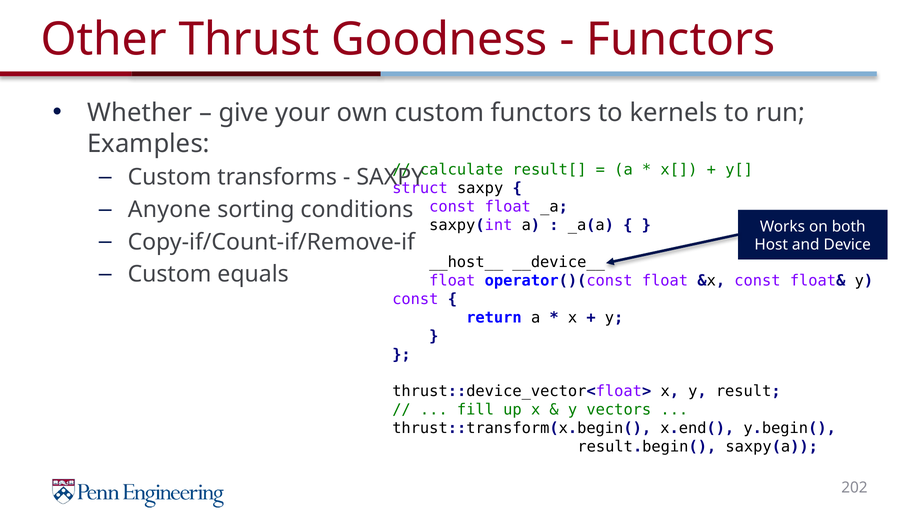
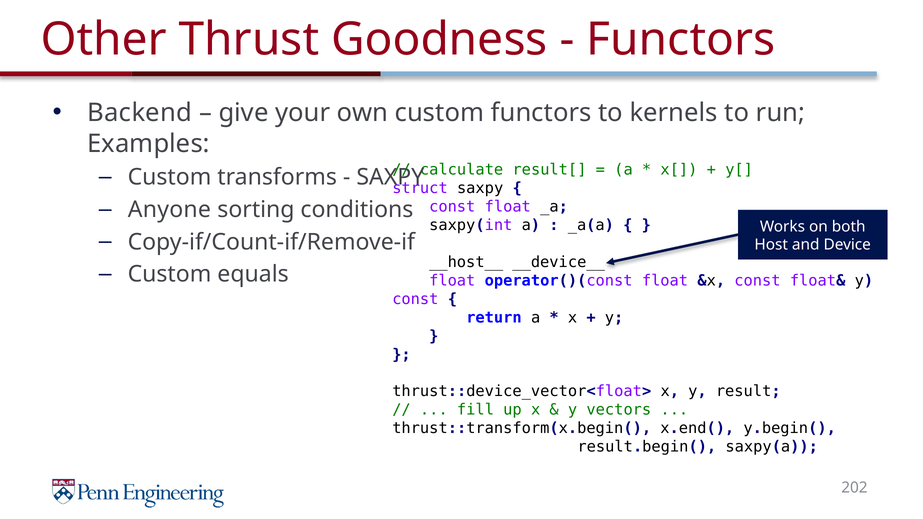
Whether: Whether -> Backend
